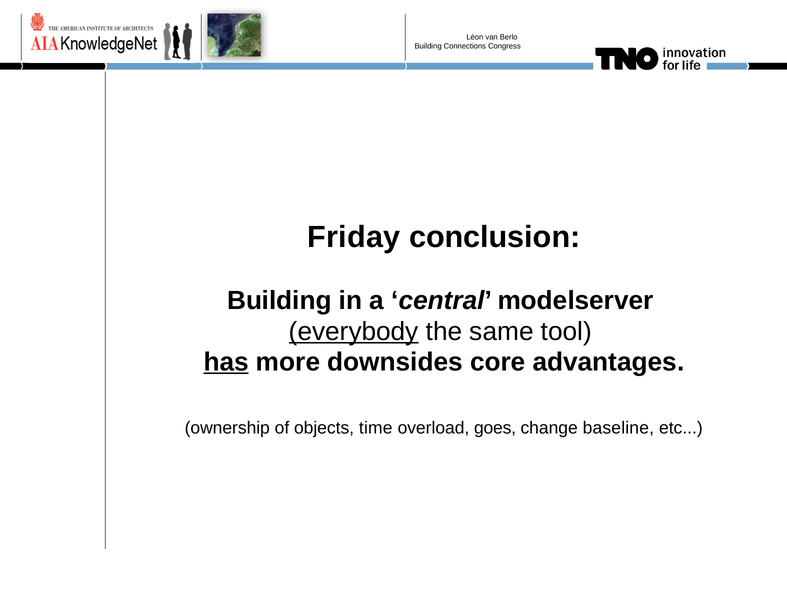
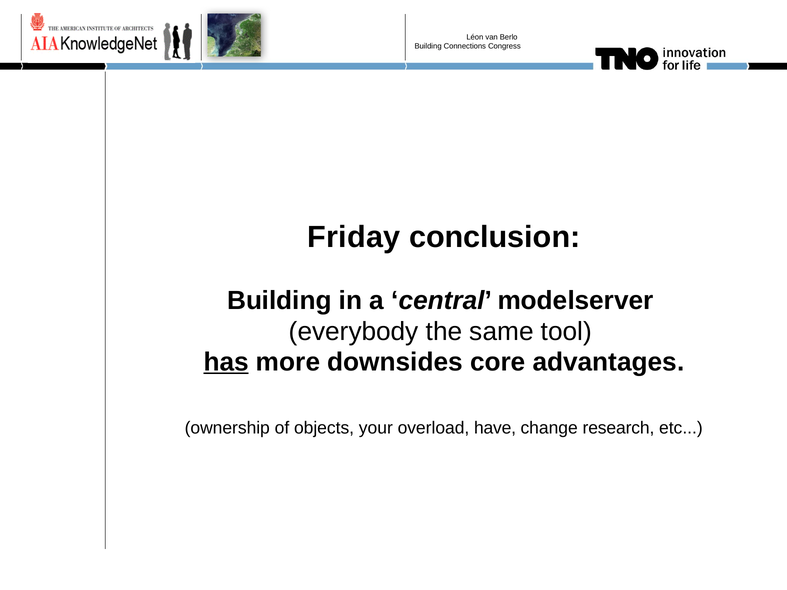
everybody underline: present -> none
time: time -> your
goes: goes -> have
baseline: baseline -> research
